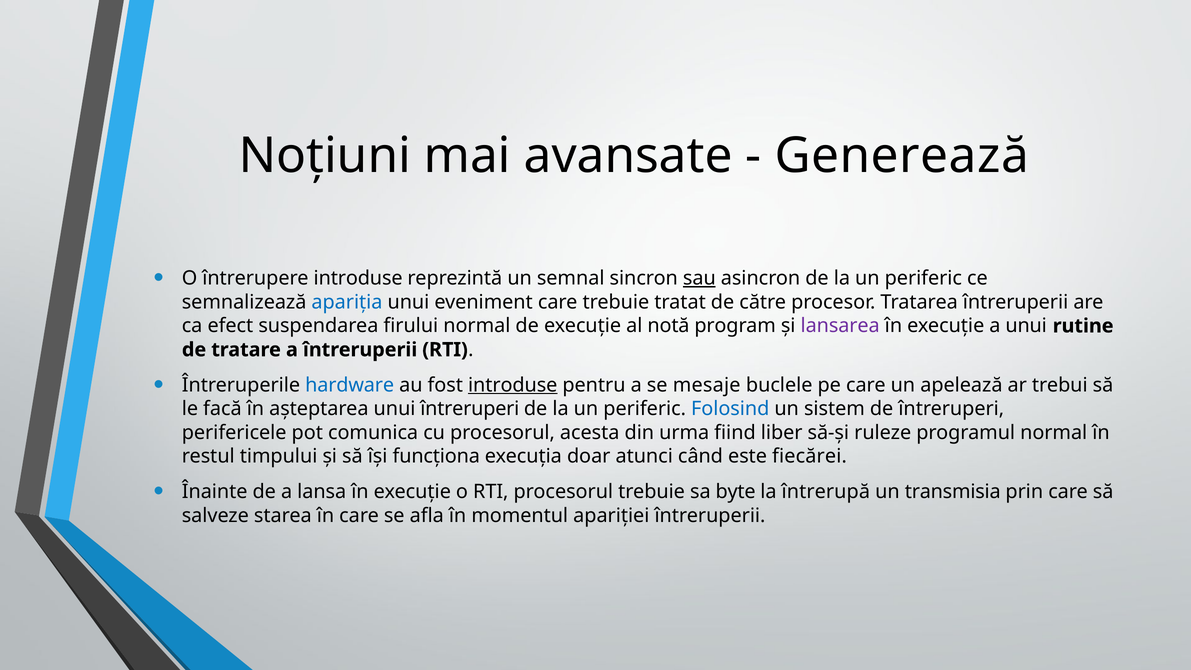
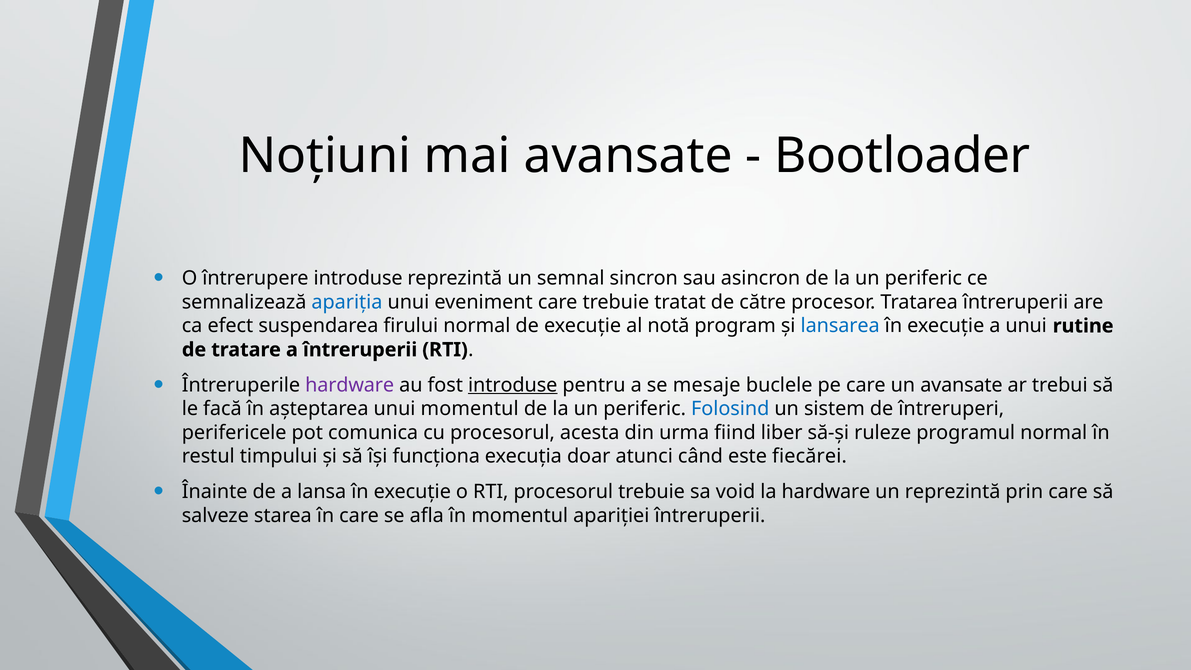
Generează: Generează -> Bootloader
sau underline: present -> none
lansarea colour: purple -> blue
hardware at (350, 385) colour: blue -> purple
un apelează: apelează -> avansate
unui întreruperi: întreruperi -> momentul
byte: byte -> void
la întrerupă: întrerupă -> hardware
un transmisia: transmisia -> reprezintă
